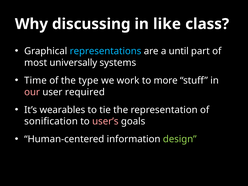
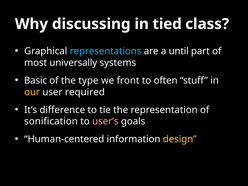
like: like -> tied
Time: Time -> Basic
work: work -> front
more: more -> often
our colour: pink -> yellow
wearables: wearables -> difference
design colour: light green -> yellow
